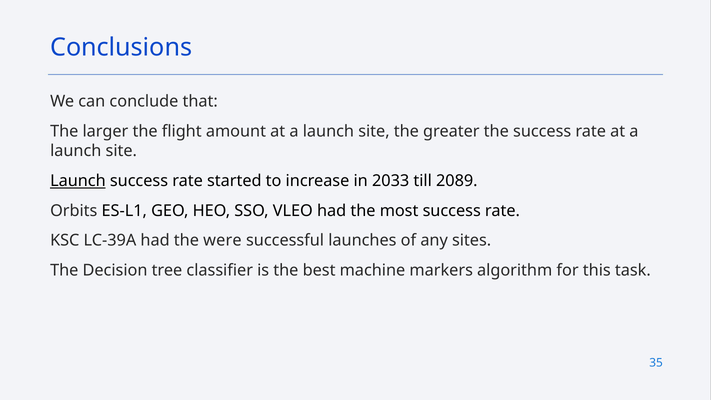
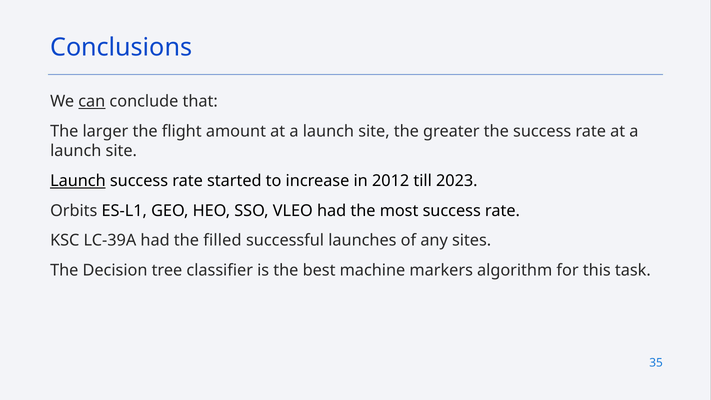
can underline: none -> present
2033: 2033 -> 2012
2089: 2089 -> 2023
were: were -> filled
